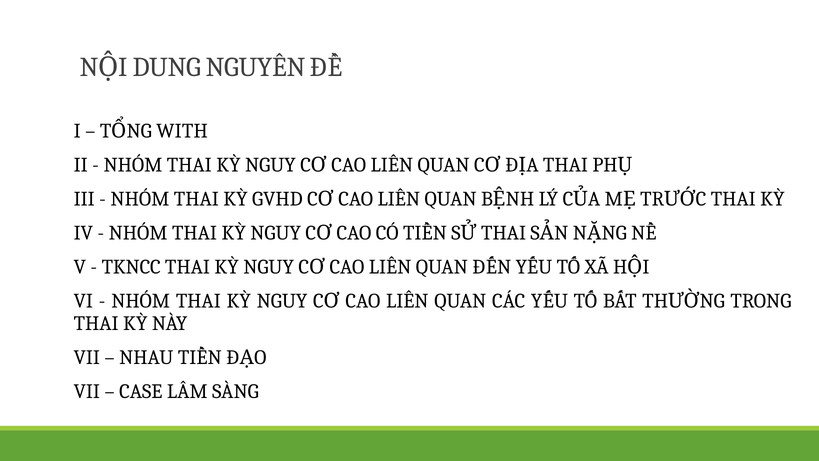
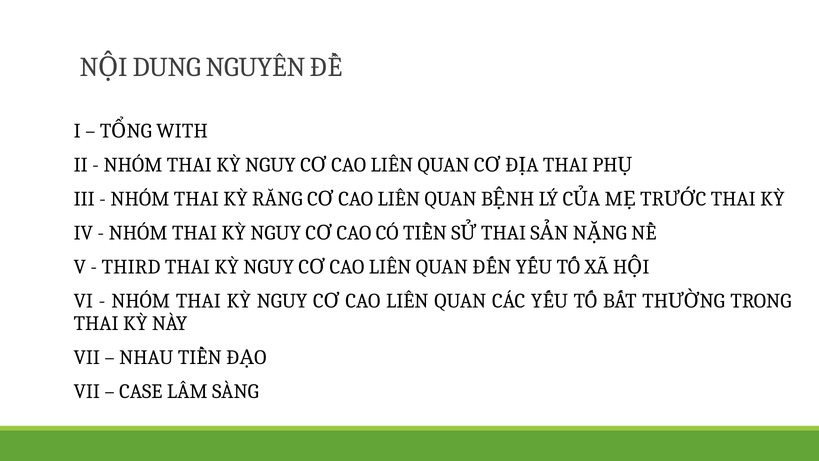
GVHD: GVHD -> RĂNG
TKNCC: TKNCC -> THIRD
